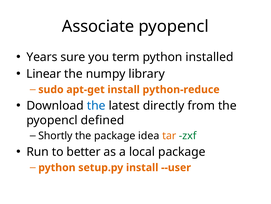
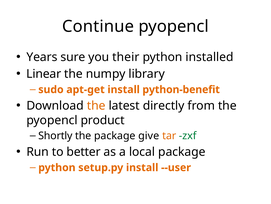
Associate: Associate -> Continue
term: term -> their
python-reduce: python-reduce -> python-benefit
the at (96, 105) colour: blue -> orange
defined: defined -> product
idea: idea -> give
